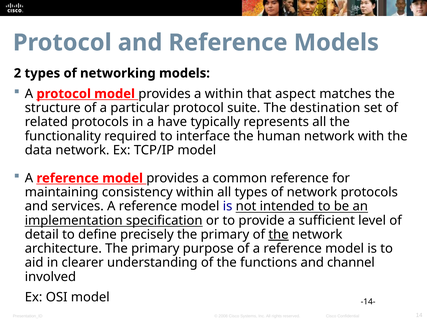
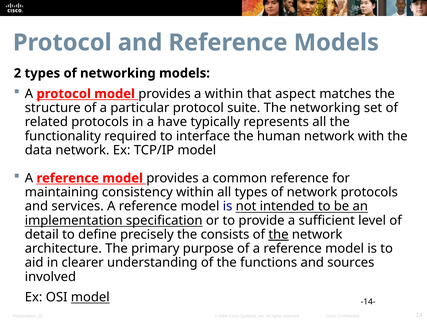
The destination: destination -> networking
precisely the primary: primary -> consists
channel: channel -> sources
model at (90, 298) underline: none -> present
